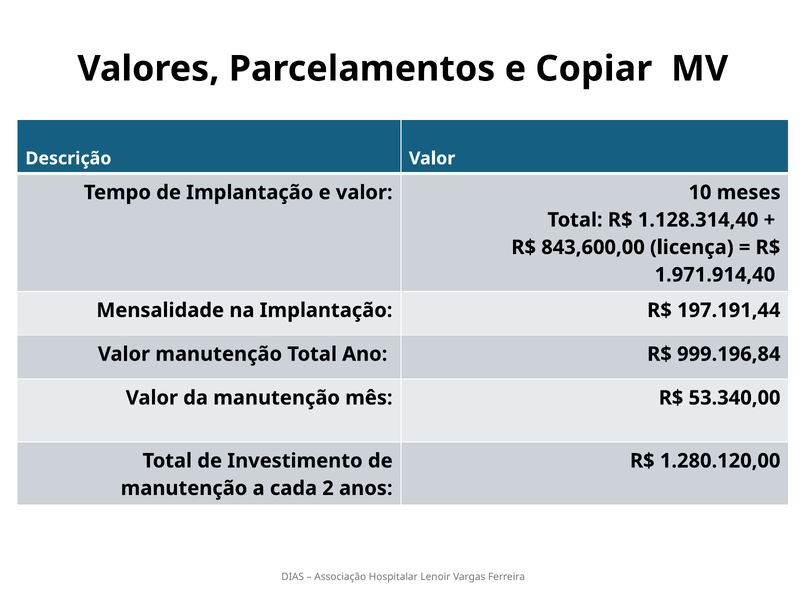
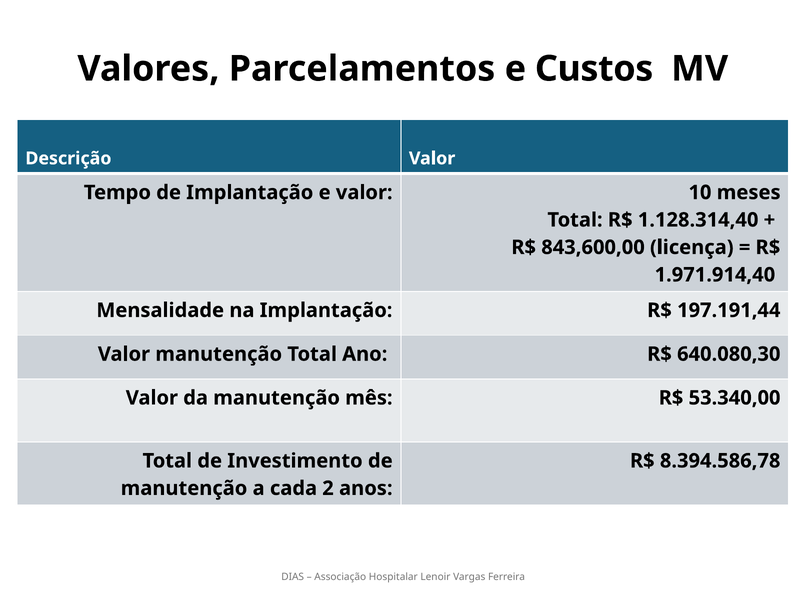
Copiar: Copiar -> Custos
999.196,84: 999.196,84 -> 640.080,30
1.280.120,00: 1.280.120,00 -> 8.394.586,78
